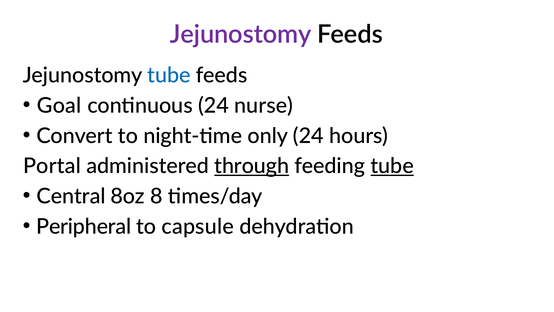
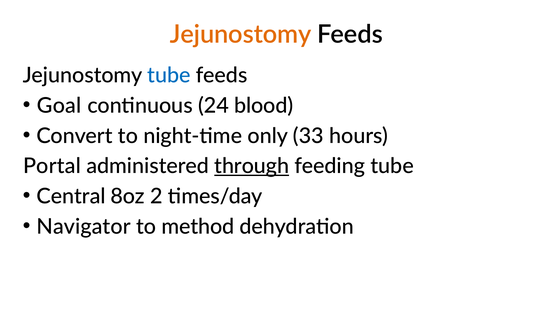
Jejunostomy at (241, 34) colour: purple -> orange
nurse: nurse -> blood
only 24: 24 -> 33
tube at (392, 166) underline: present -> none
8: 8 -> 2
Peripheral: Peripheral -> Navigator
capsule: capsule -> method
